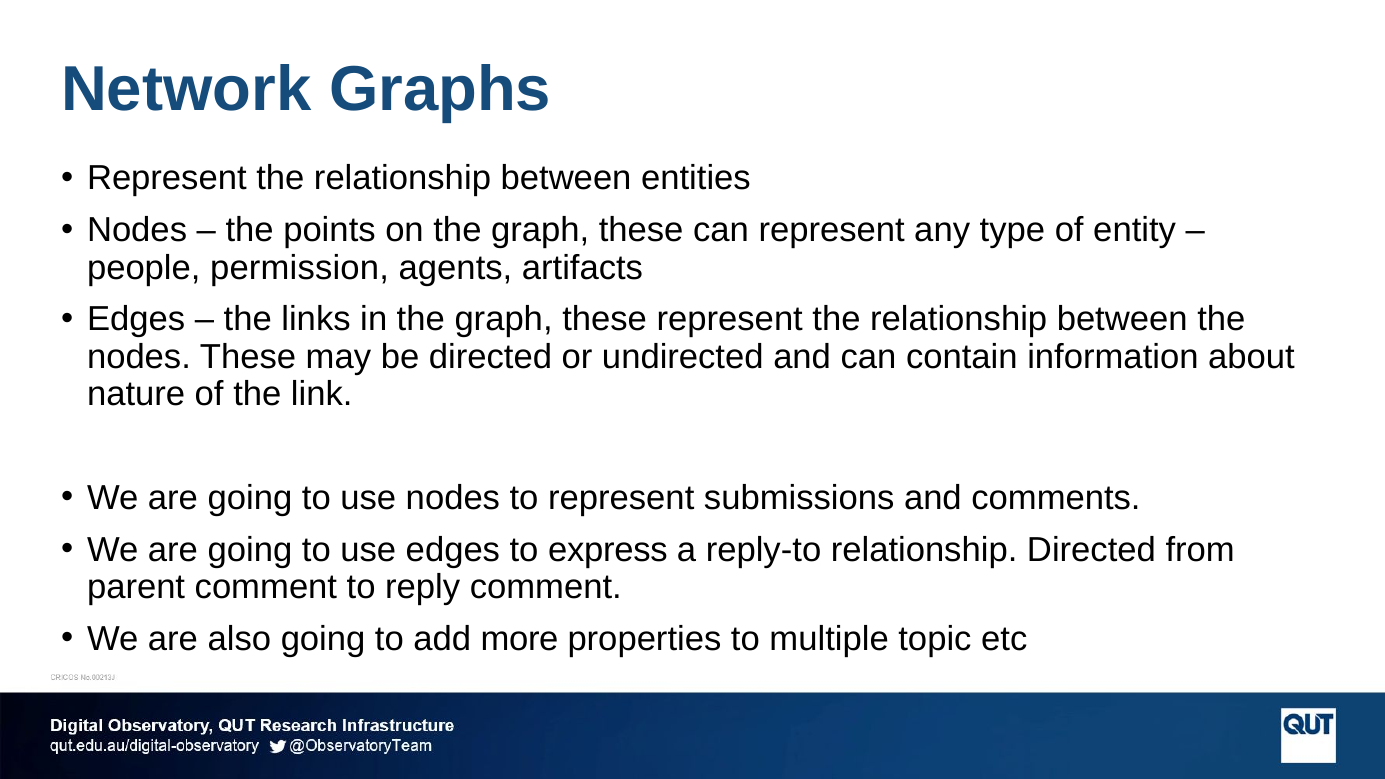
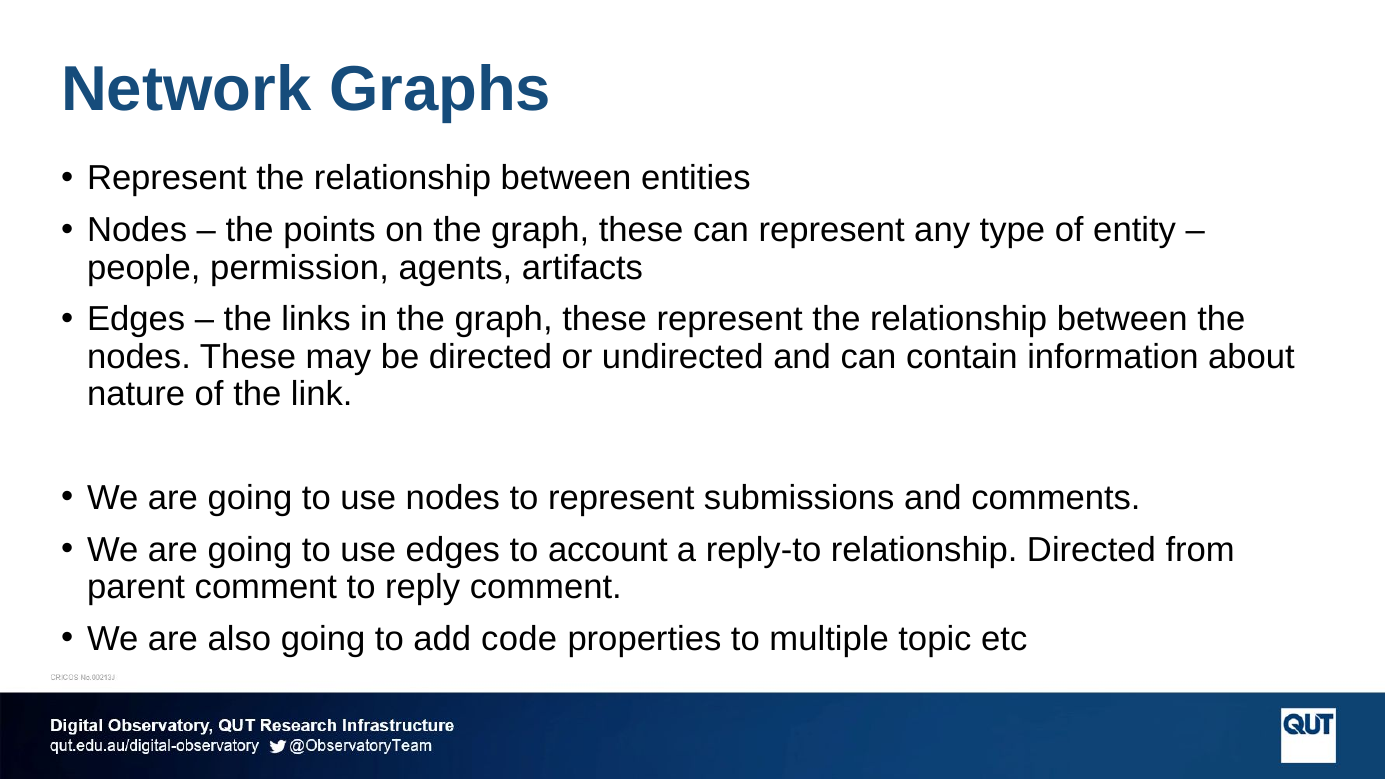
express: express -> account
more: more -> code
